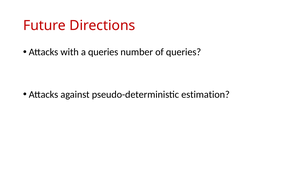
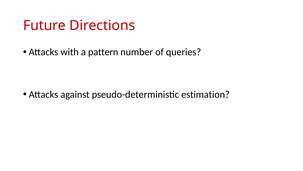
a queries: queries -> pattern
